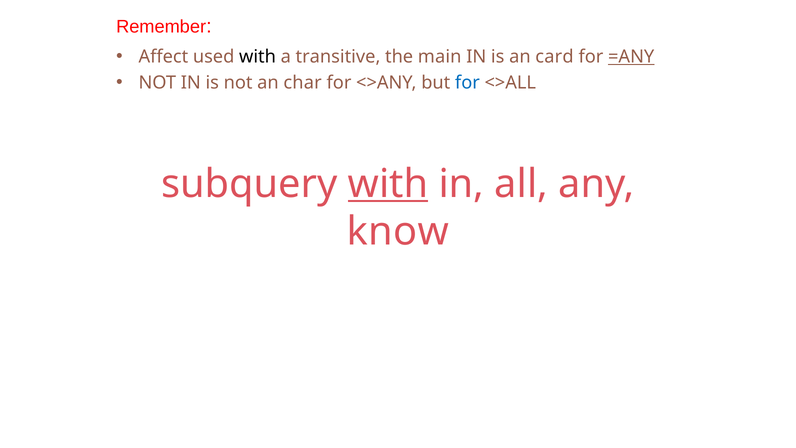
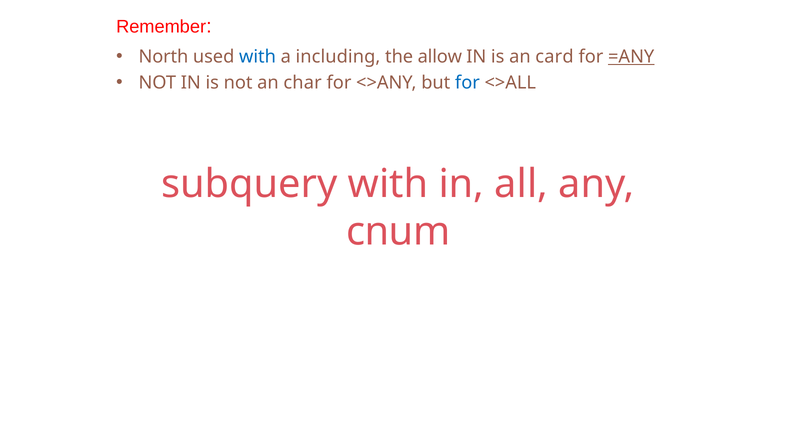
Affect: Affect -> North
with at (258, 57) colour: black -> blue
transitive: transitive -> including
main: main -> allow
with at (388, 184) underline: present -> none
know: know -> cnum
